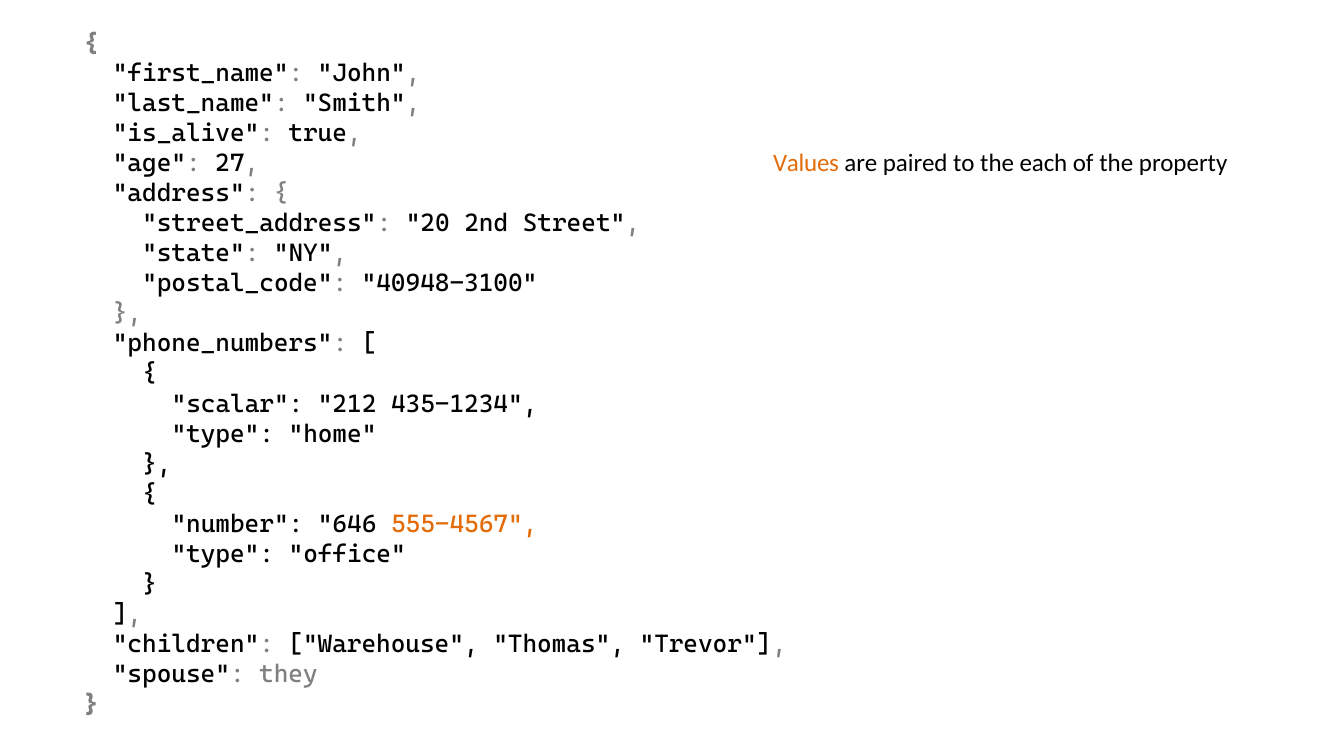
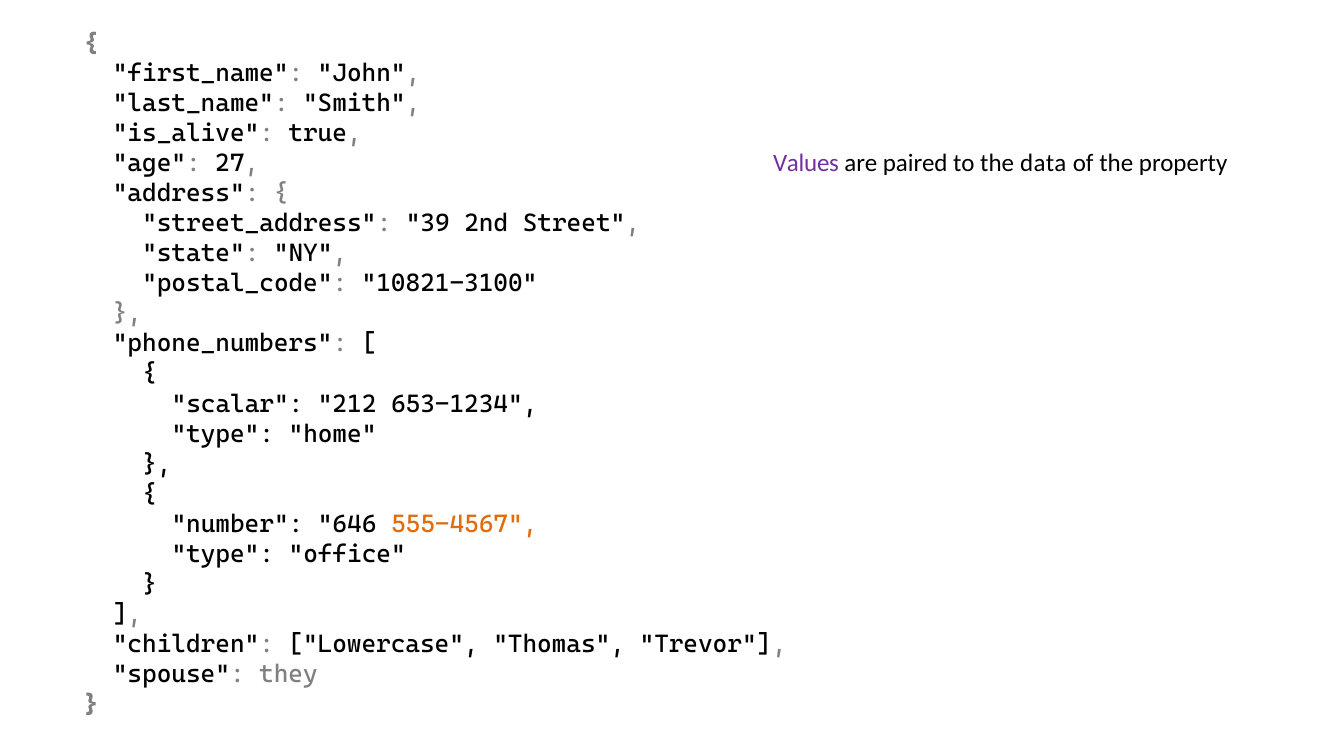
Values colour: orange -> purple
each: each -> data
20: 20 -> 39
40948-3100: 40948-3100 -> 10821-3100
435-1234: 435-1234 -> 653-1234
Warehouse: Warehouse -> Lowercase
